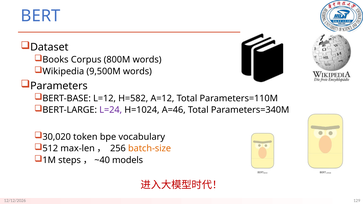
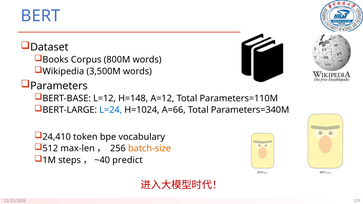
9,500M: 9,500M -> 3,500M
H=582: H=582 -> H=148
L=24 colour: purple -> blue
A=46: A=46 -> A=66
30,020: 30,020 -> 24,410
models: models -> predict
